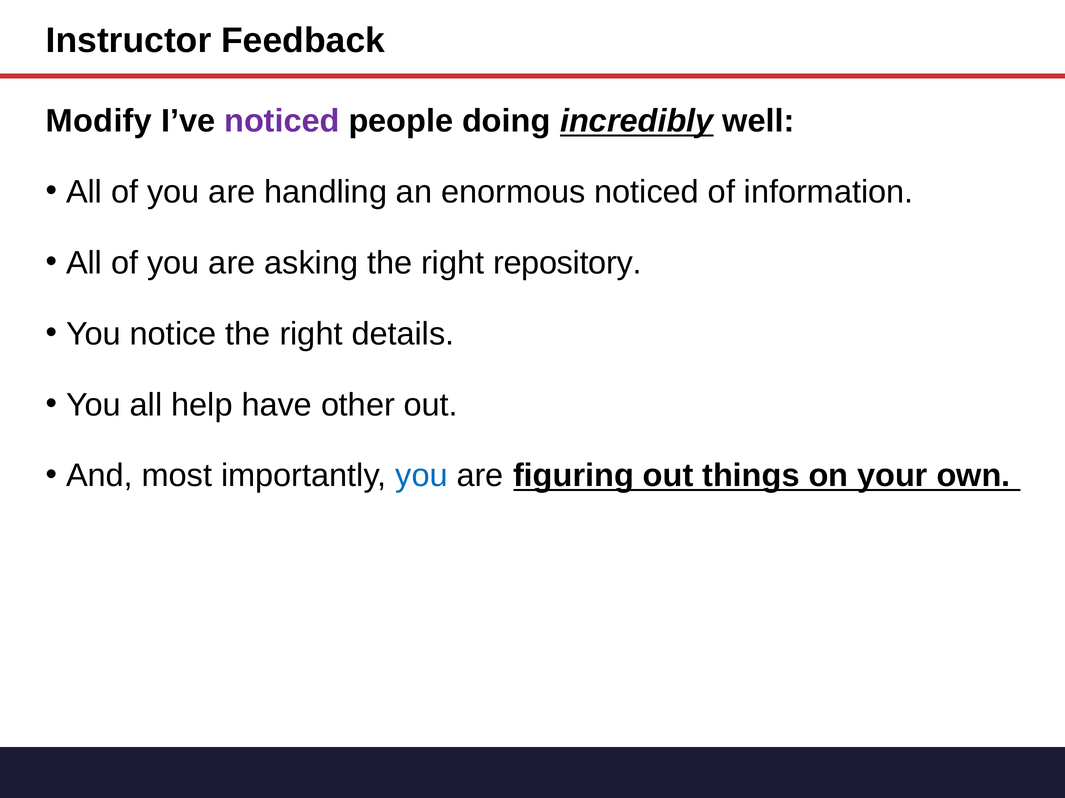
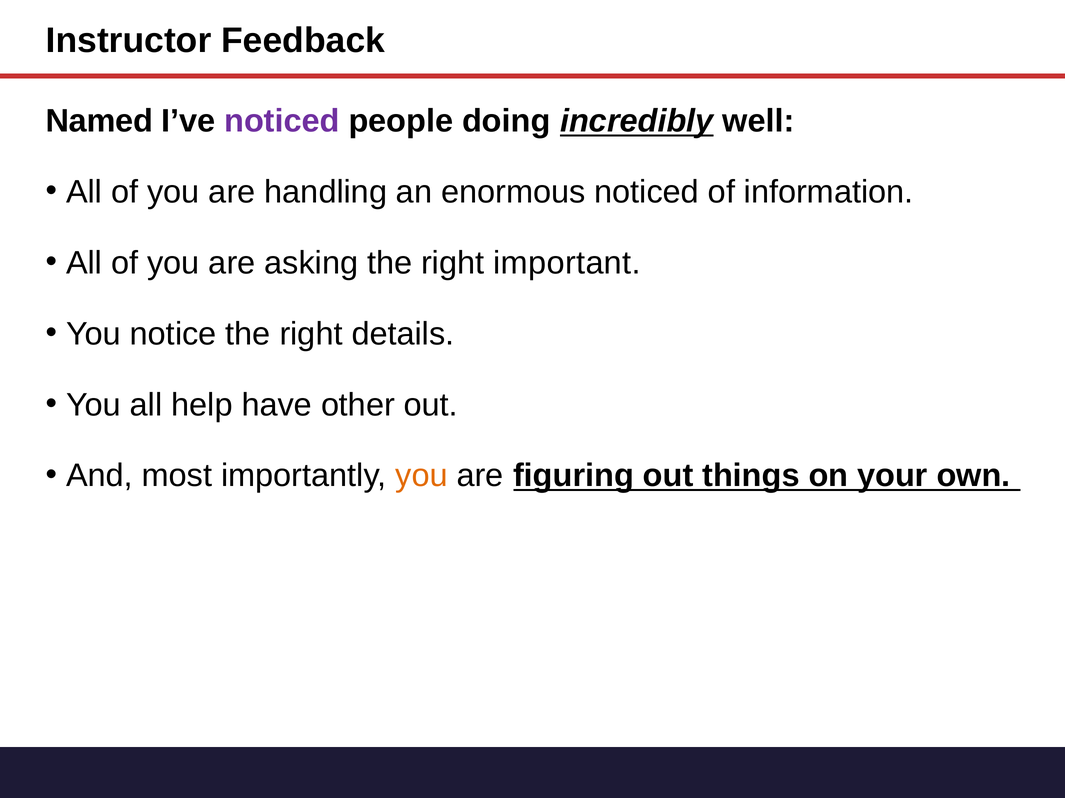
Modify: Modify -> Named
repository: repository -> important
you at (421, 476) colour: blue -> orange
